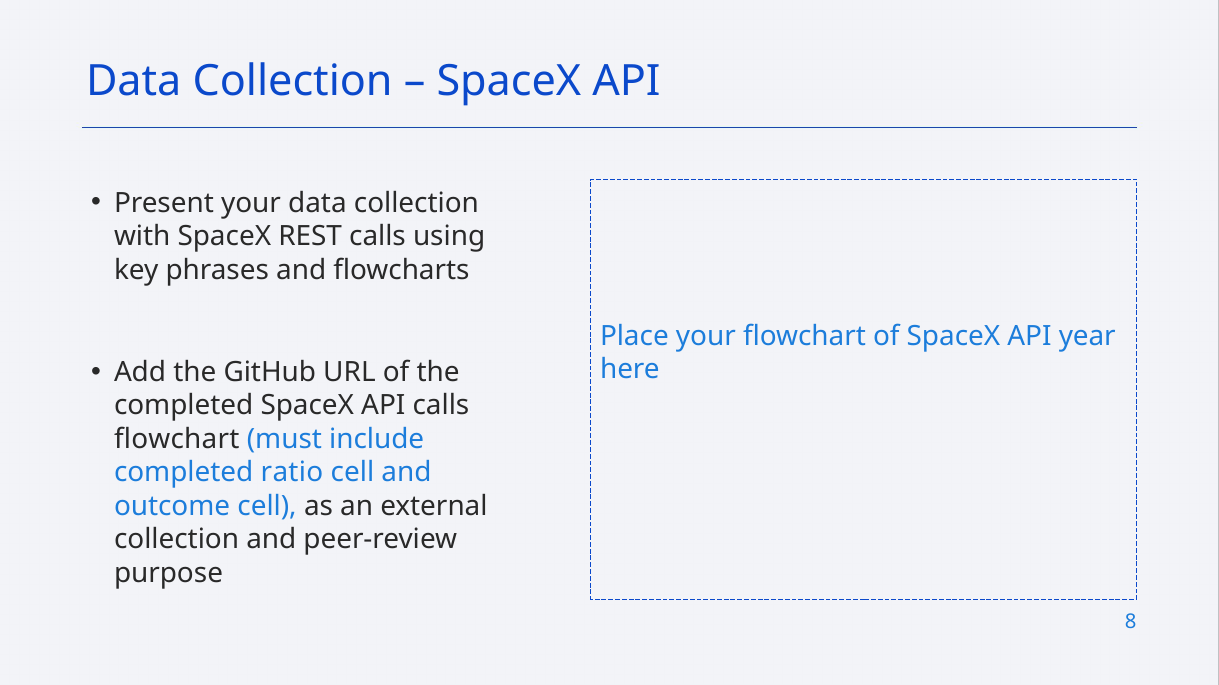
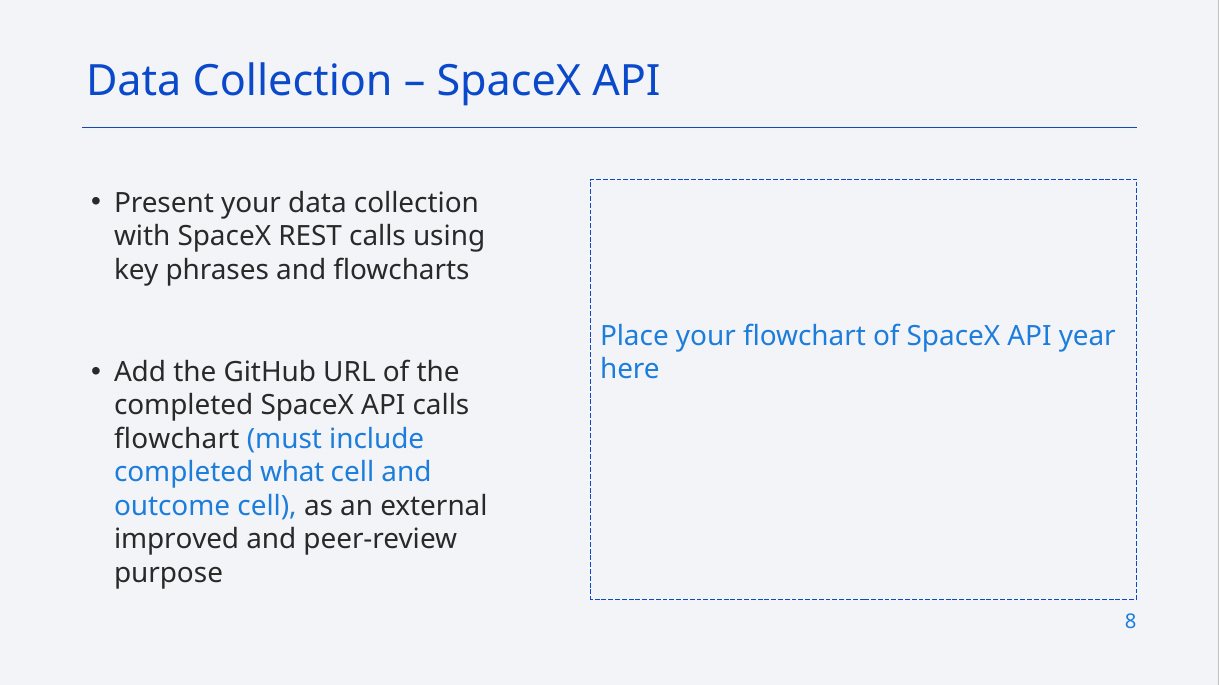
ratio: ratio -> what
collection at (177, 540): collection -> improved
